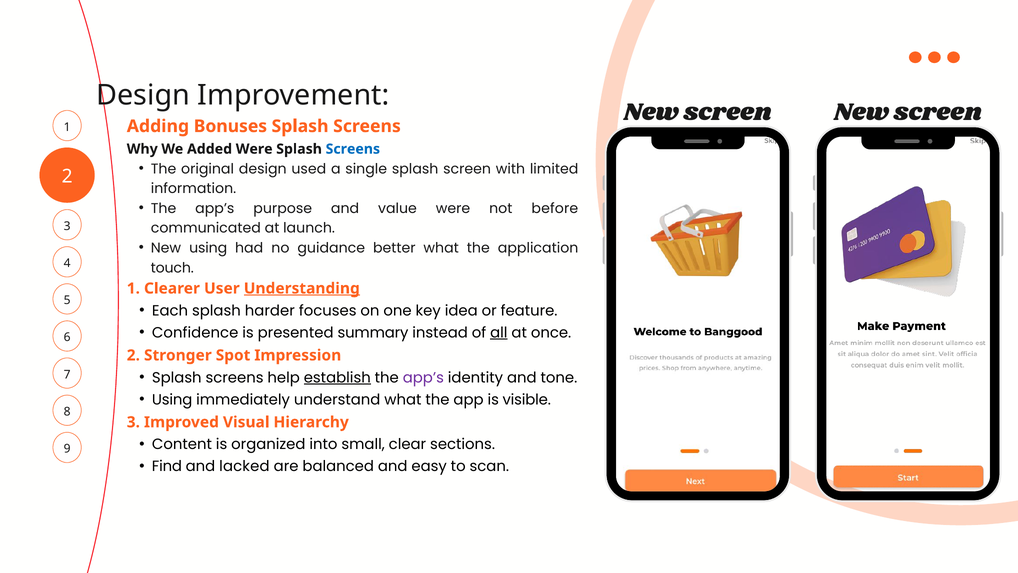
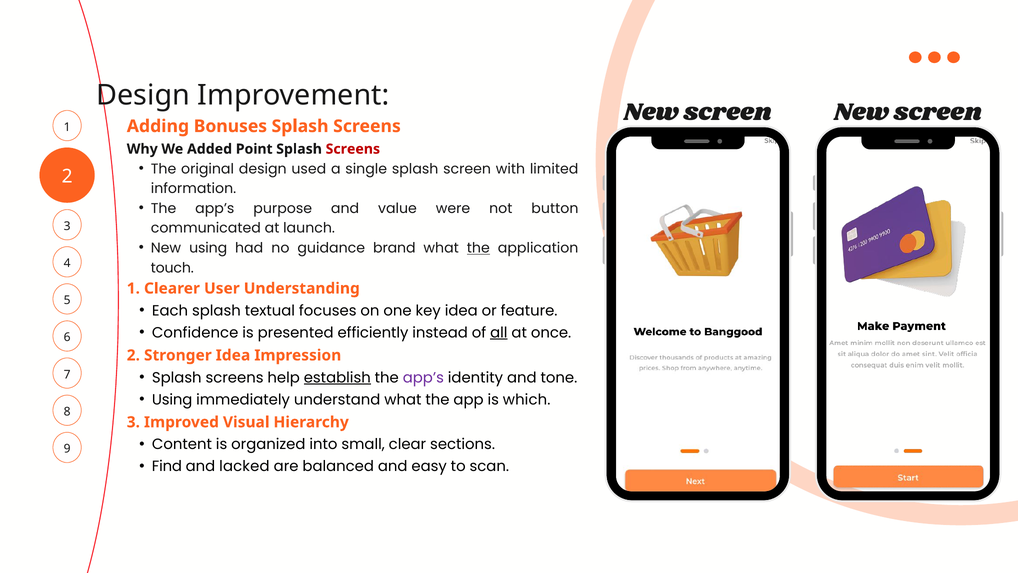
Added Were: Were -> Point
Screens at (353, 149) colour: blue -> red
before: before -> button
better: better -> brand
the at (478, 248) underline: none -> present
Understanding underline: present -> none
harder: harder -> textual
summary: summary -> efficiently
Stronger Spot: Spot -> Idea
visible: visible -> which
